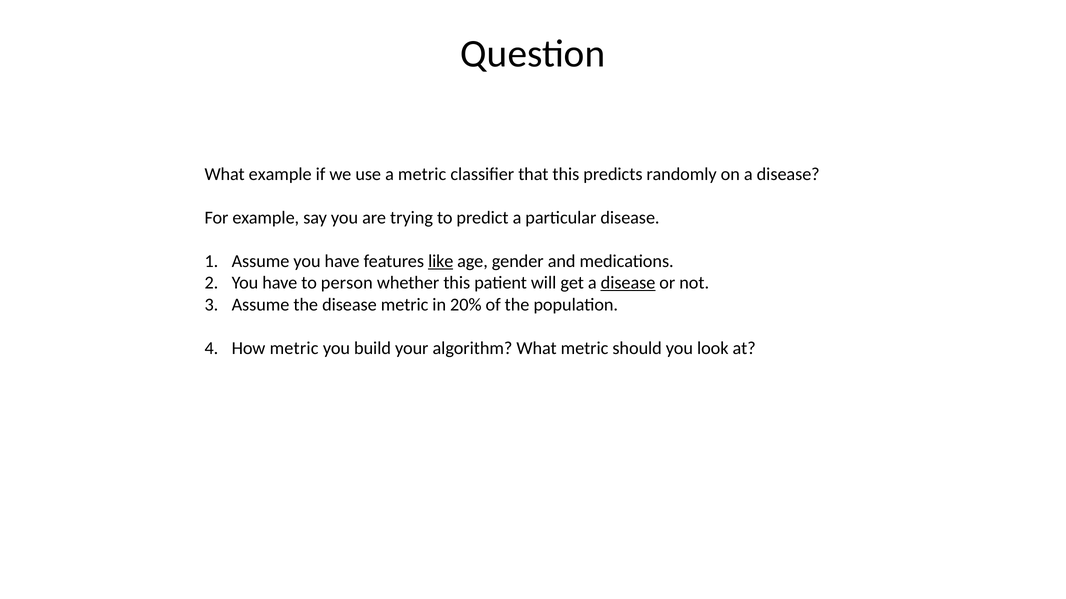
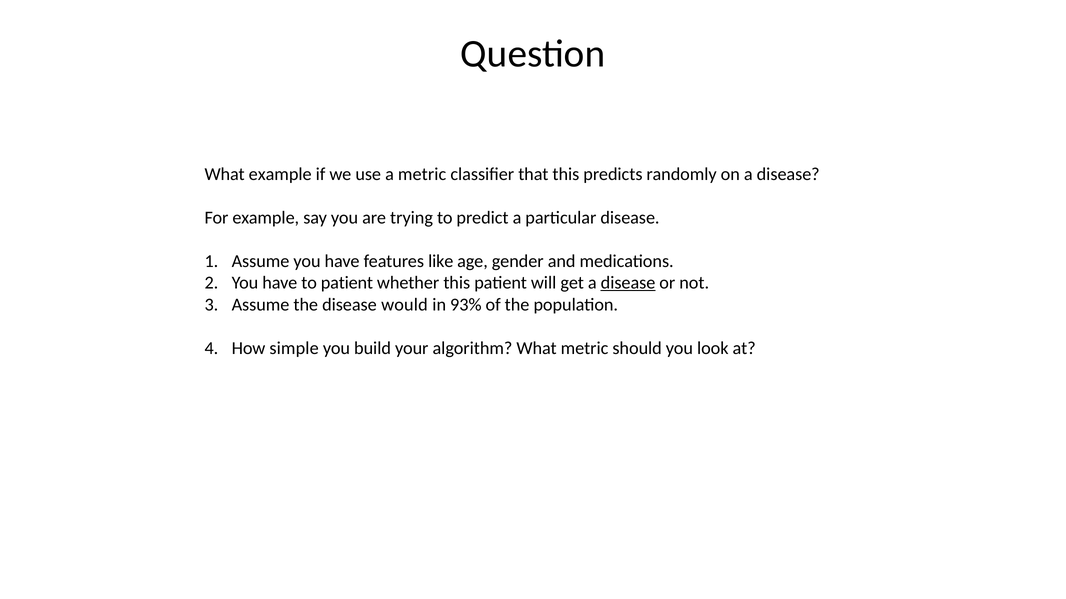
like underline: present -> none
to person: person -> patient
disease metric: metric -> would
20%: 20% -> 93%
How metric: metric -> simple
